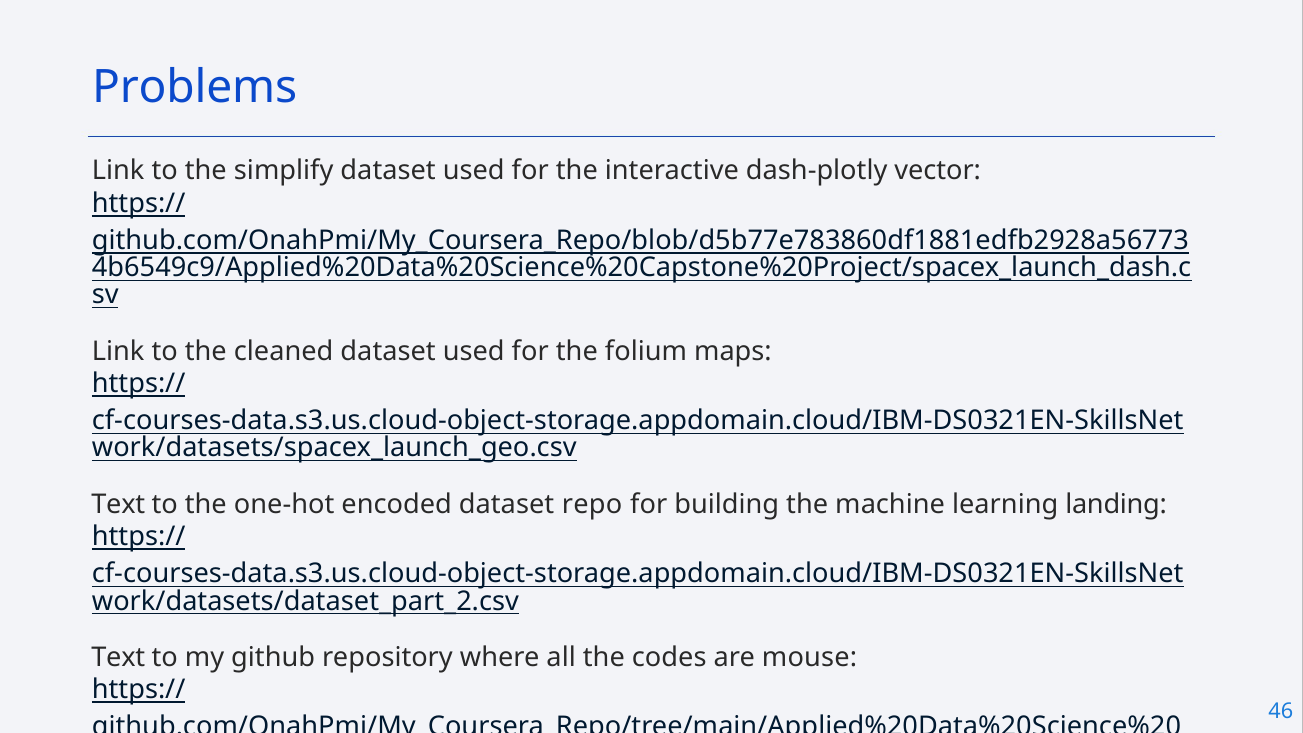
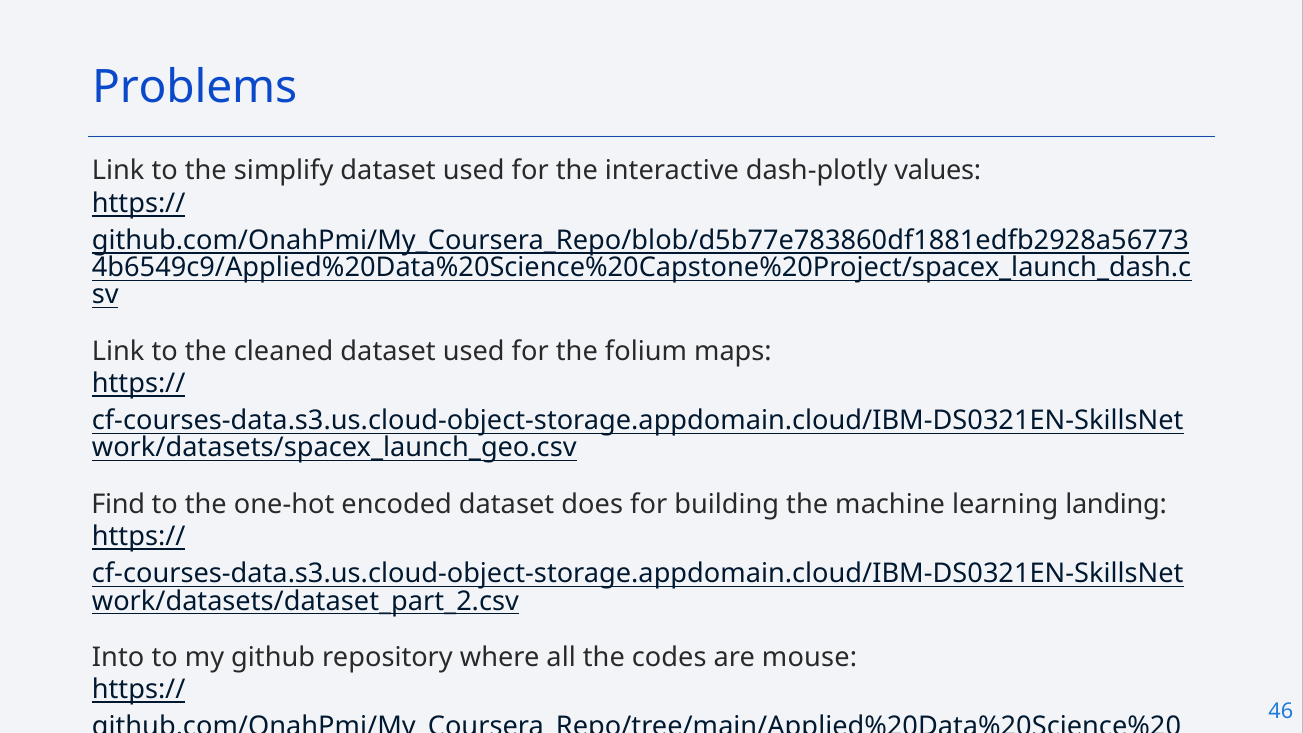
vector: vector -> values
Text at (118, 504): Text -> Find
repo: repo -> does
Text at (118, 657): Text -> Into
